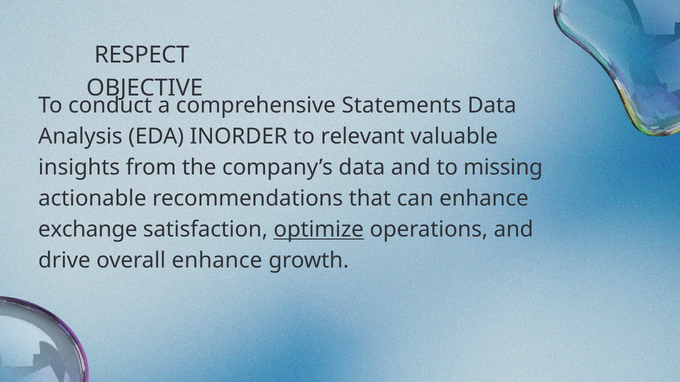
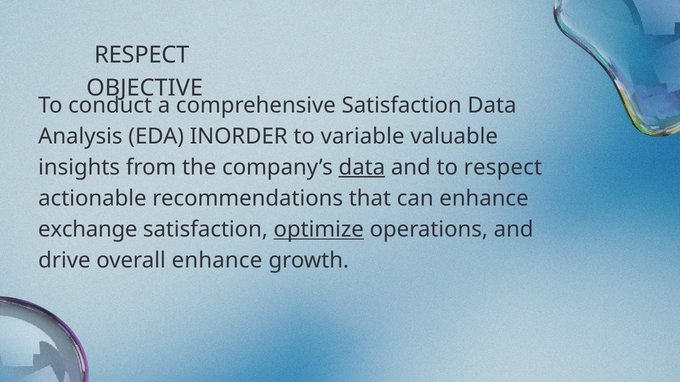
comprehensive Statements: Statements -> Satisfaction
relevant: relevant -> variable
data at (362, 168) underline: none -> present
to missing: missing -> respect
